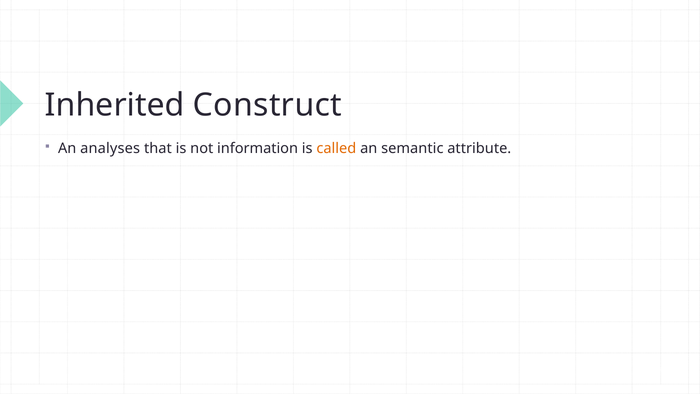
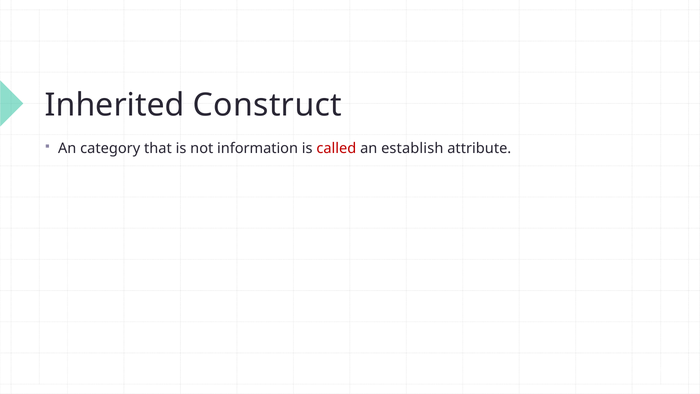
analyses: analyses -> category
called colour: orange -> red
semantic: semantic -> establish
